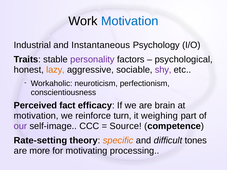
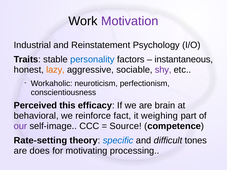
Motivation at (130, 21) colour: blue -> purple
Instantaneous: Instantaneous -> Reinstatement
personality colour: purple -> blue
psychological: psychological -> instantaneous
fact: fact -> this
motivation at (36, 116): motivation -> behavioral
turn: turn -> fact
specific colour: orange -> blue
more: more -> does
